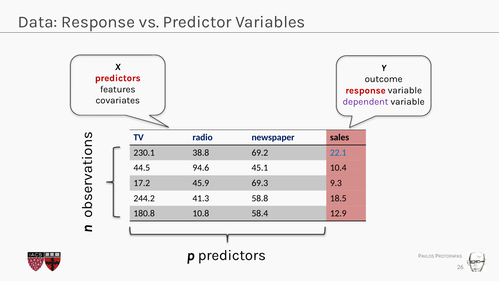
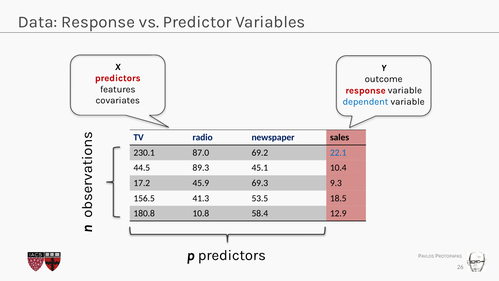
dependent colour: purple -> blue
38.8: 38.8 -> 87.0
94.6: 94.6 -> 89.3
244.2: 244.2 -> 156.5
58.8: 58.8 -> 53.5
